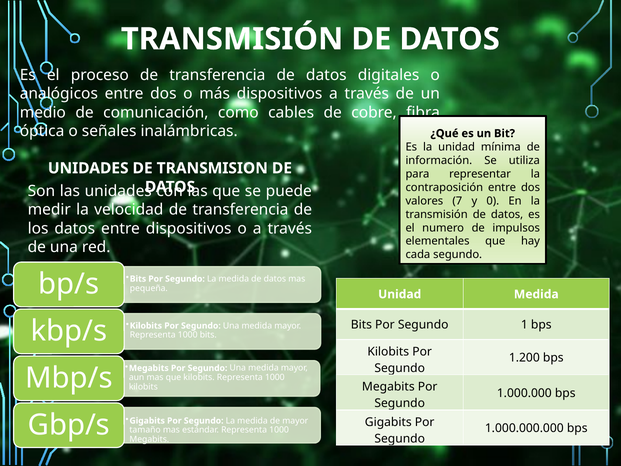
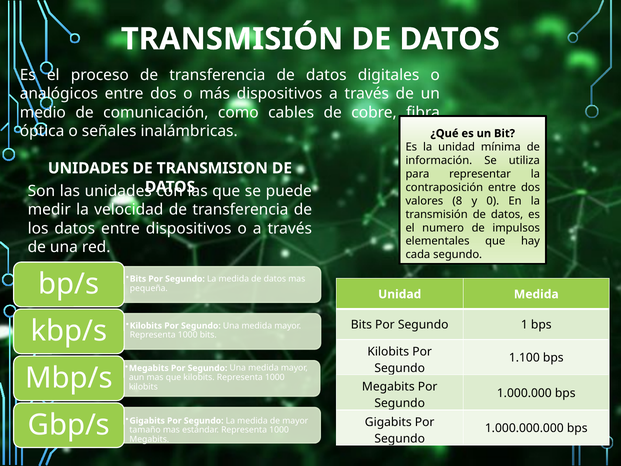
7: 7 -> 8
1.200: 1.200 -> 1.100
